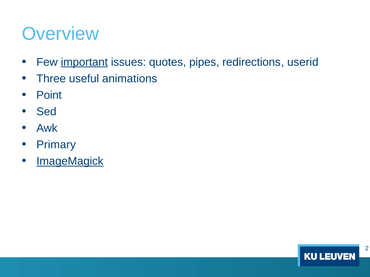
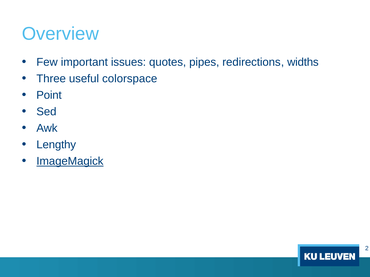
important underline: present -> none
userid: userid -> widths
animations: animations -> colorspace
Primary: Primary -> Lengthy
